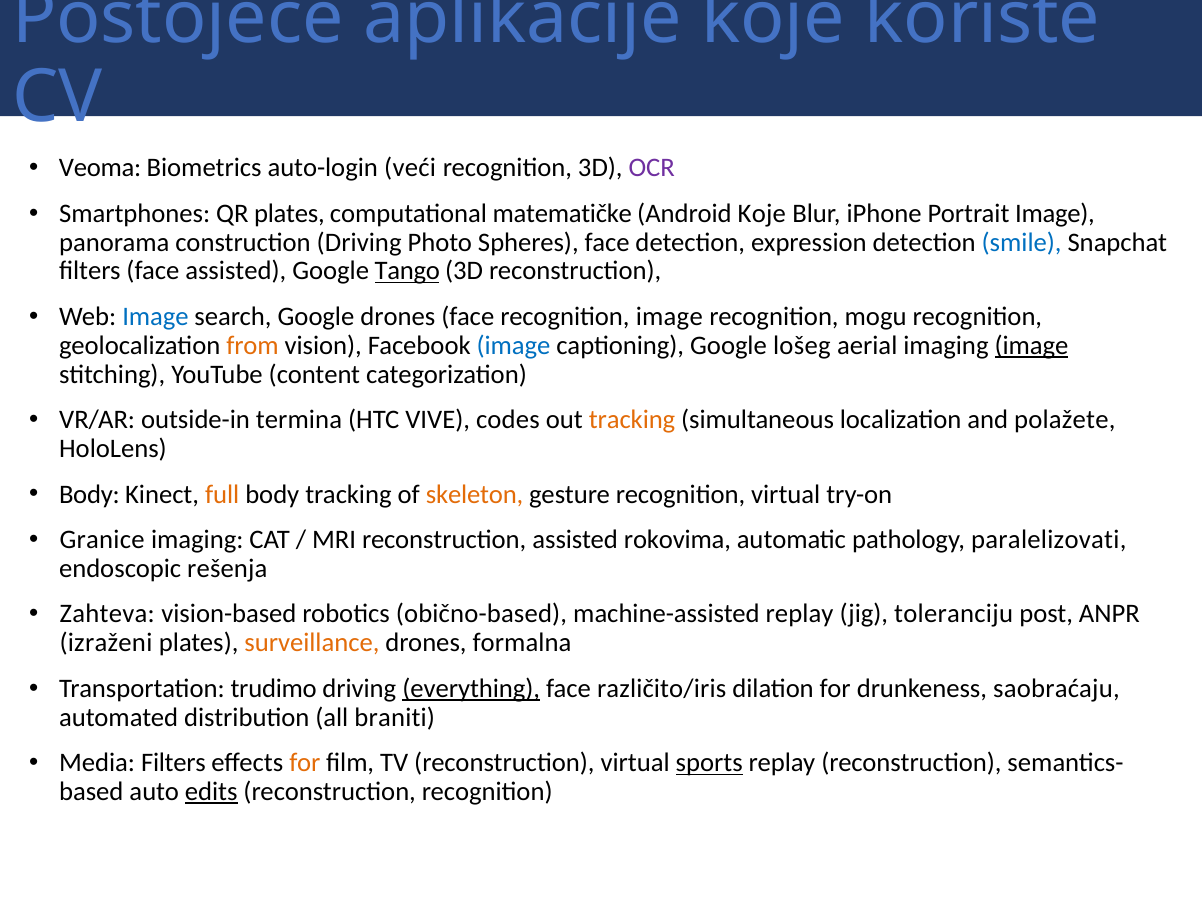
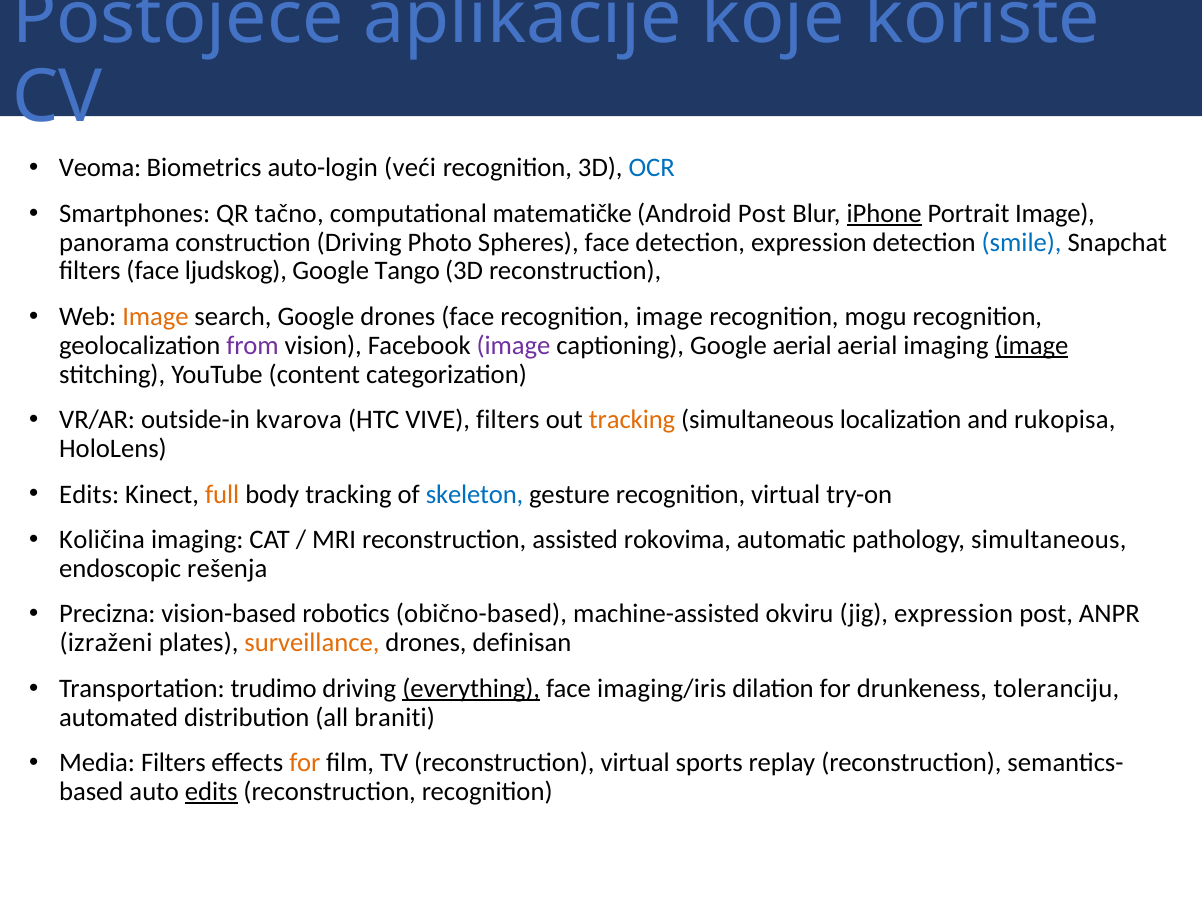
OCR colour: purple -> blue
QR plates: plates -> tačno
Android Koje: Koje -> Post
iPhone underline: none -> present
face assisted: assisted -> ljudskog
Tango underline: present -> none
Image at (155, 316) colour: blue -> orange
from colour: orange -> purple
image at (514, 345) colour: blue -> purple
Google lošeg: lošeg -> aerial
termina: termina -> kvarova
VIVE codes: codes -> filters
polažete: polažete -> rukopisa
Body at (89, 494): Body -> Edits
skeleton colour: orange -> blue
Granice: Granice -> Količina
pathology paralelizovati: paralelizovati -> simultaneous
Zahteva: Zahteva -> Precizna
machine-assisted replay: replay -> okviru
jig toleranciju: toleranciju -> expression
formalna: formalna -> definisan
različito/iris: različito/iris -> imaging/iris
saobraćaju: saobraćaju -> toleranciju
sports underline: present -> none
